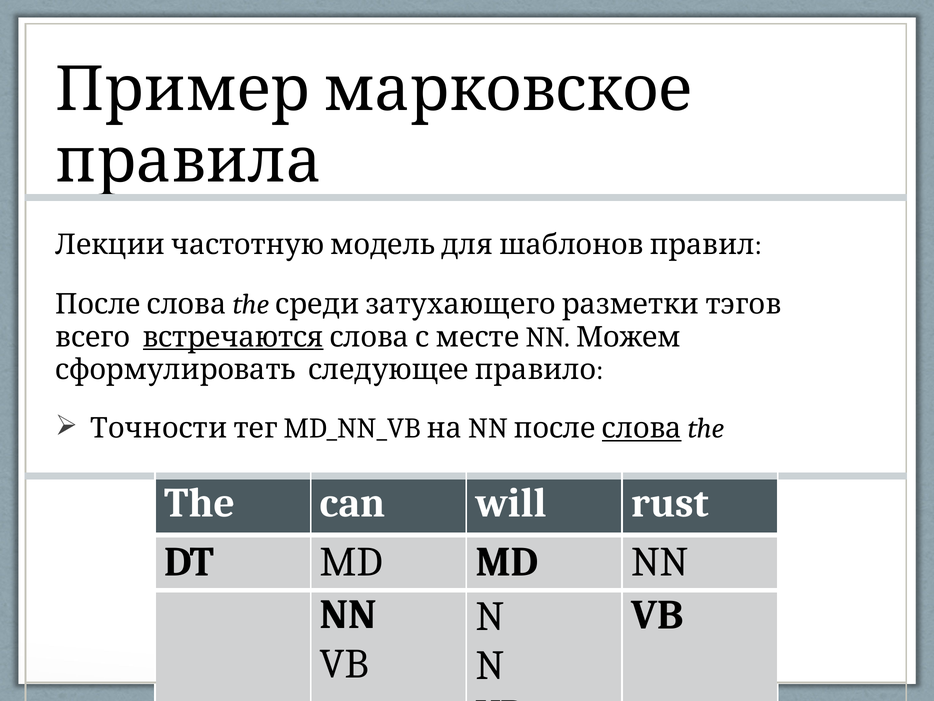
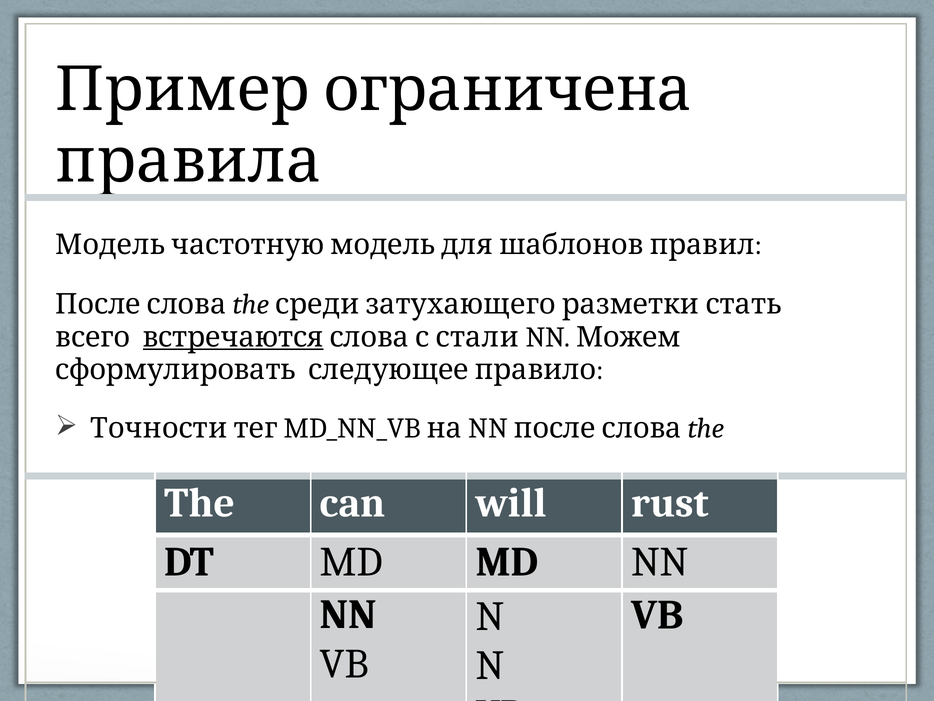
марковское: марковское -> ограничена
Лекции: Лекции -> Модель
тэгов: тэгов -> стать
месте: месте -> стали
слова underline: present -> none
